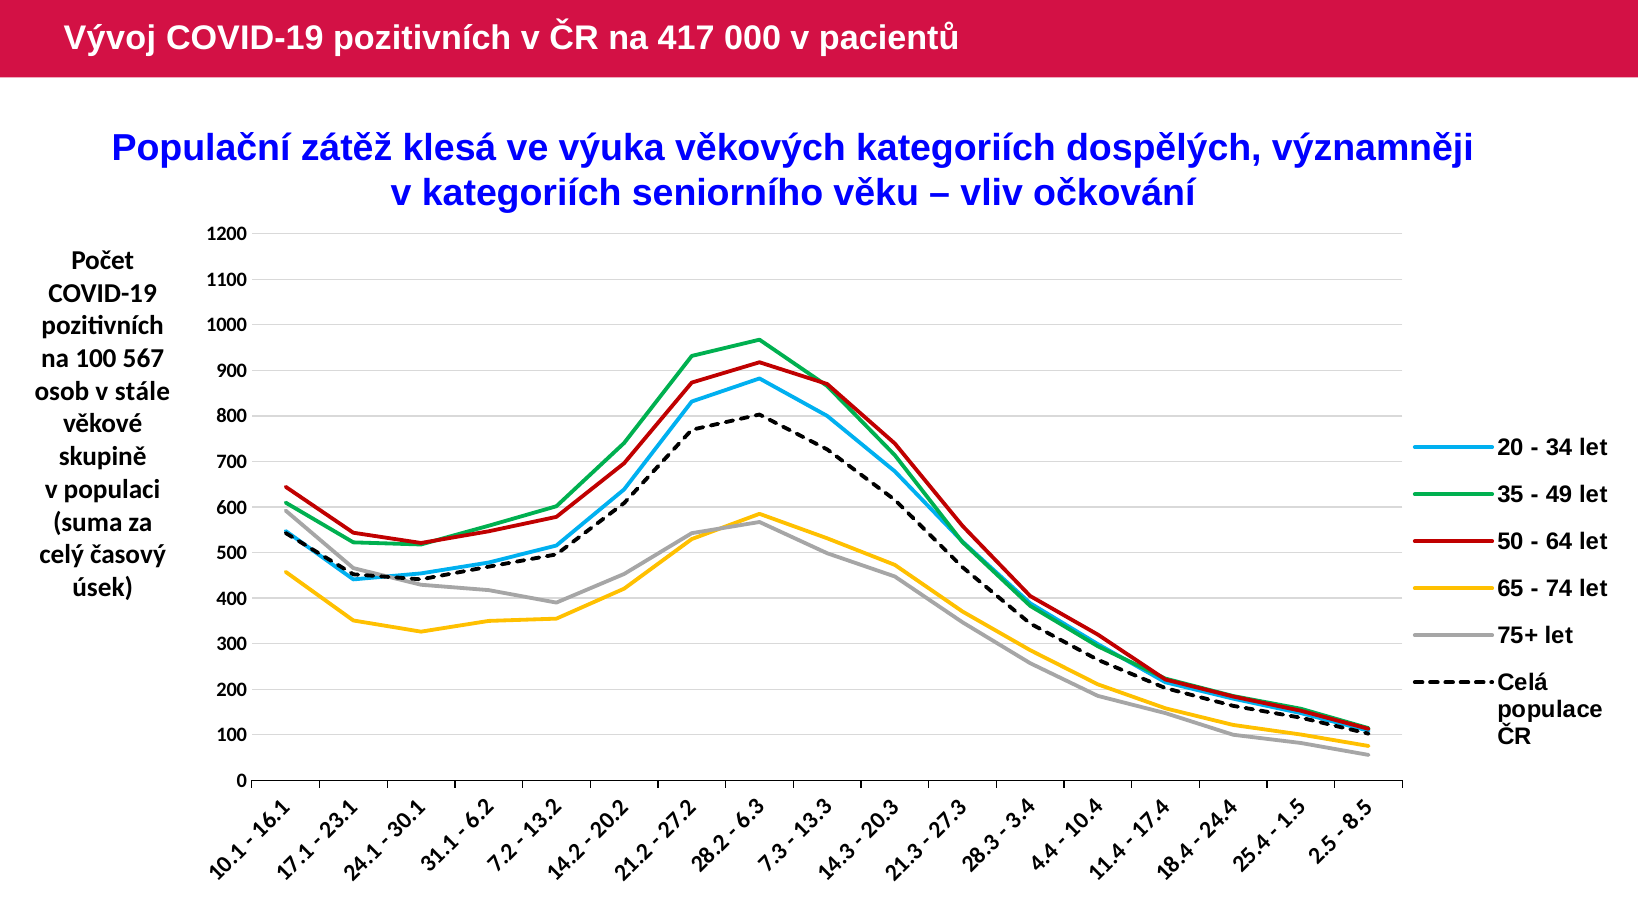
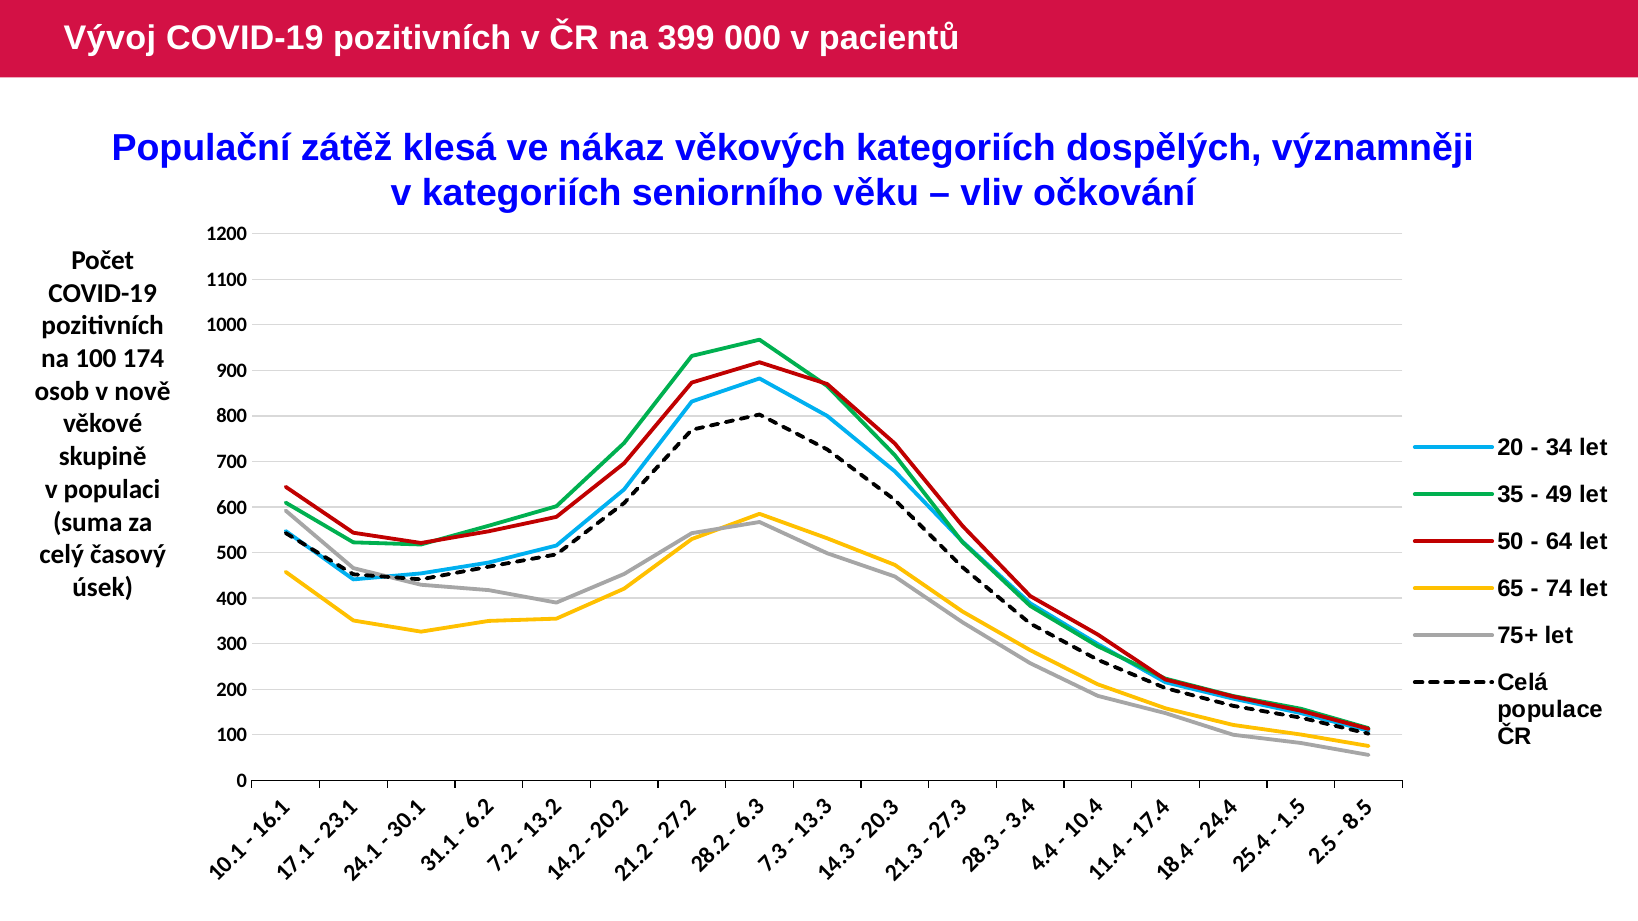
417: 417 -> 399
výuka: výuka -> nákaz
567: 567 -> 174
stále: stále -> nově
